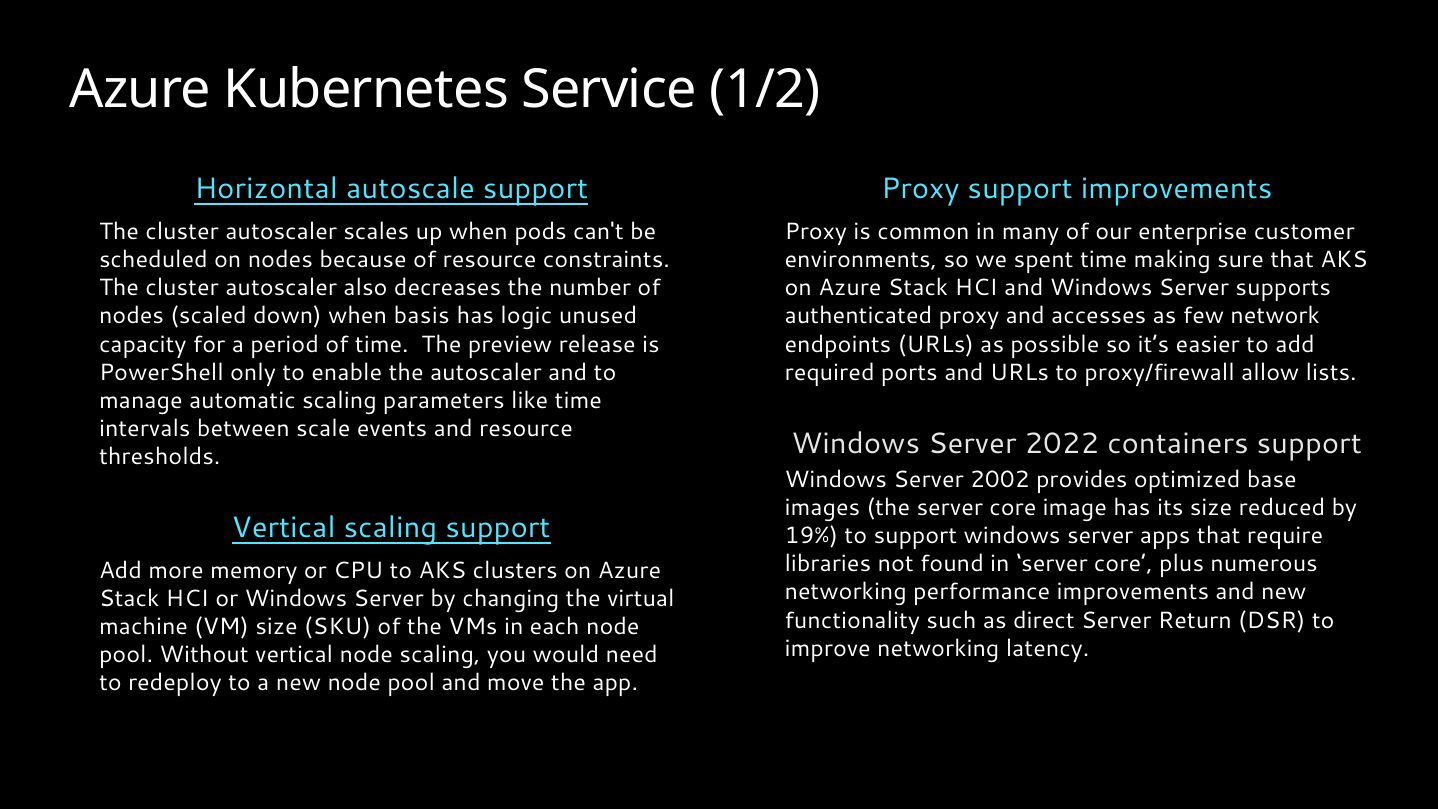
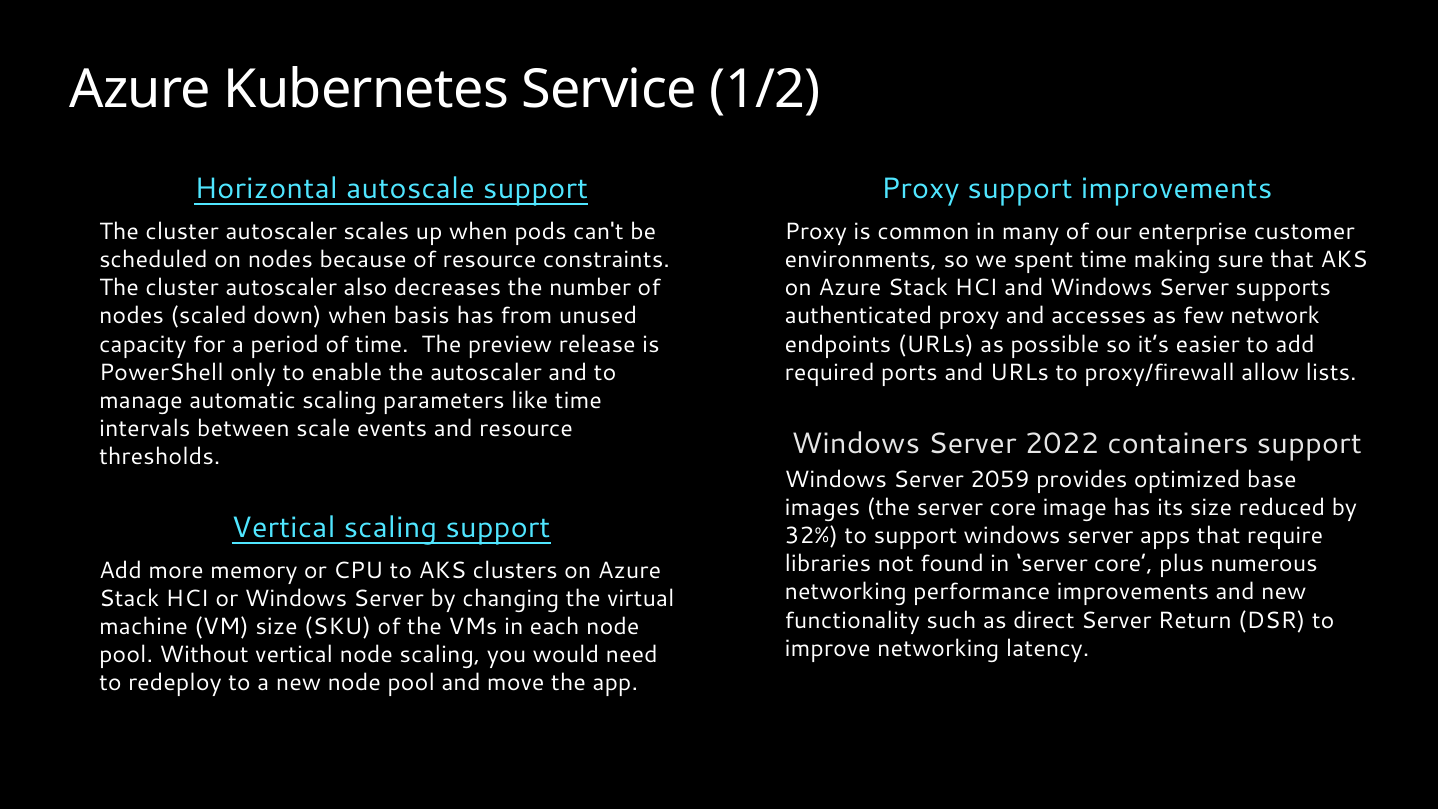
logic: logic -> from
2002: 2002 -> 2059
19%: 19% -> 32%
